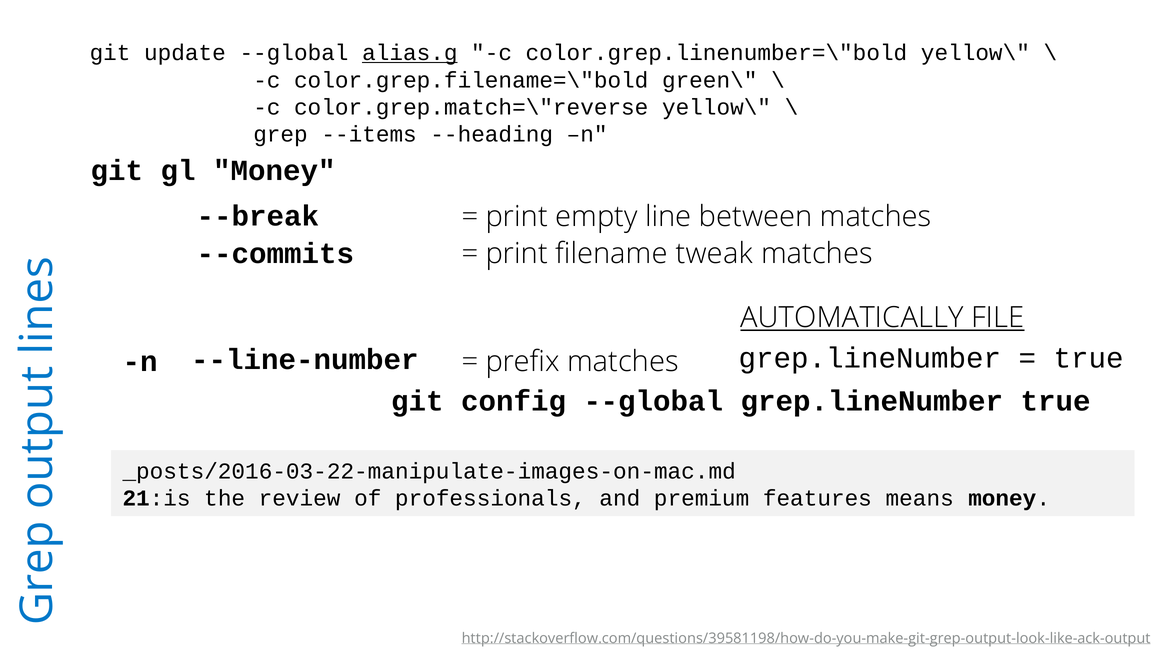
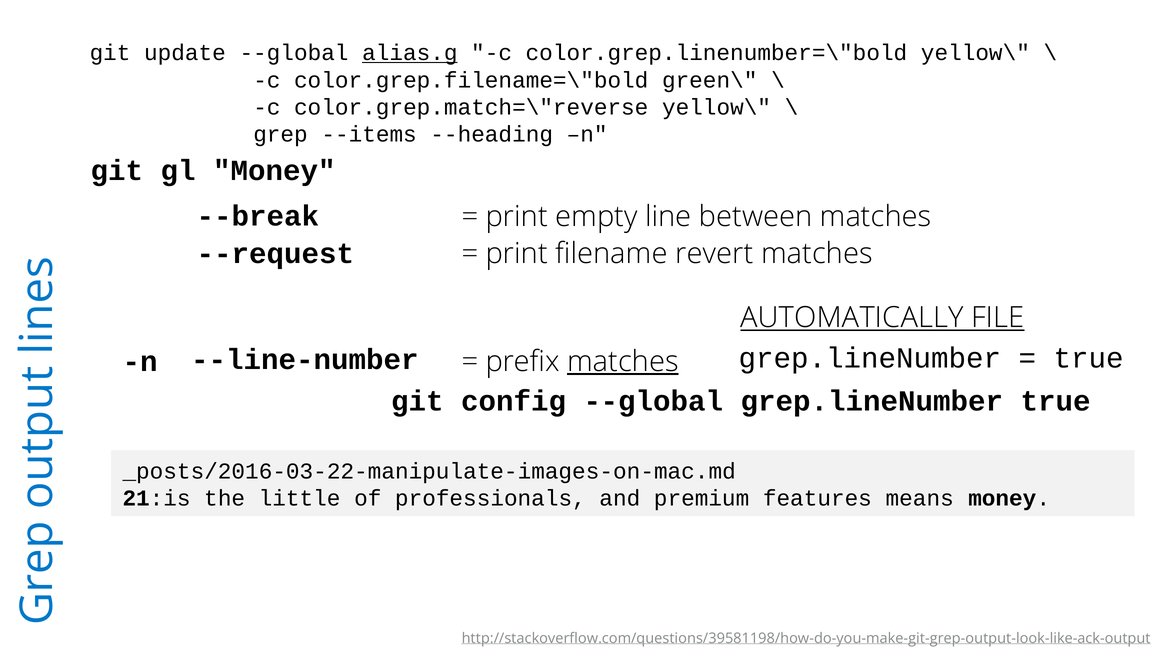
tweak: tweak -> revert
--commits: --commits -> --request
matches at (623, 361) underline: none -> present
review: review -> little
